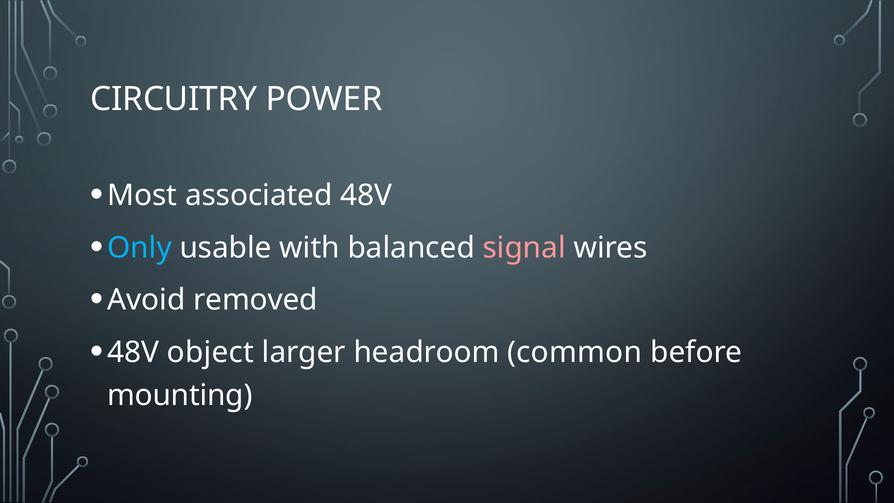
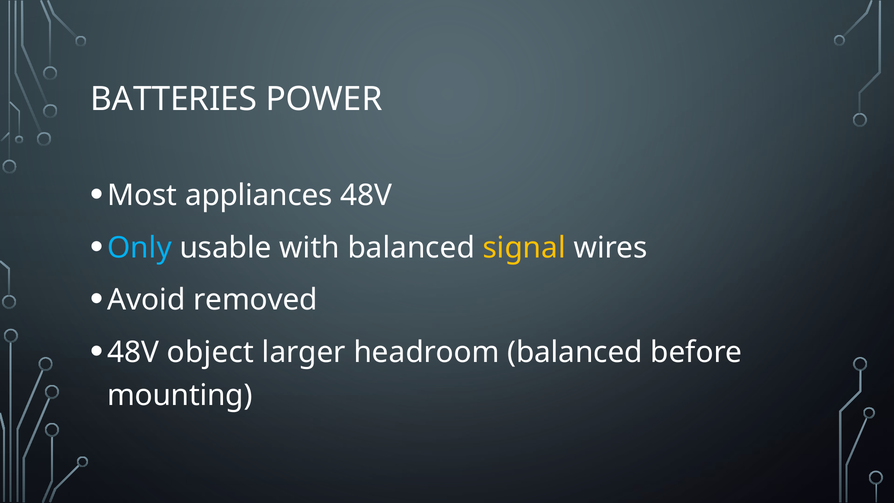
CIRCUITRY: CIRCUITRY -> BATTERIES
associated: associated -> appliances
signal colour: pink -> yellow
headroom common: common -> balanced
